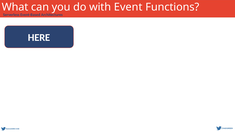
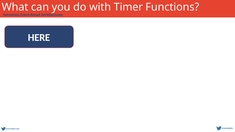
Event: Event -> Timer
